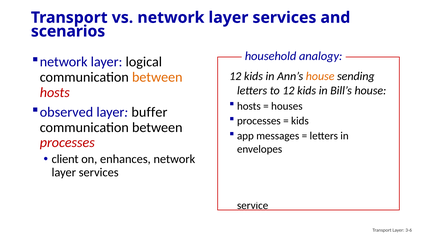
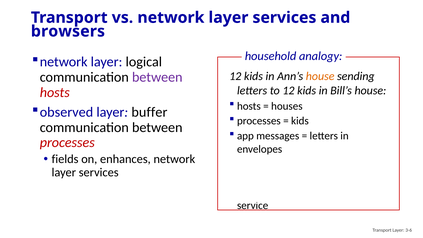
scenarios: scenarios -> browsers
between at (157, 77) colour: orange -> purple
client: client -> fields
